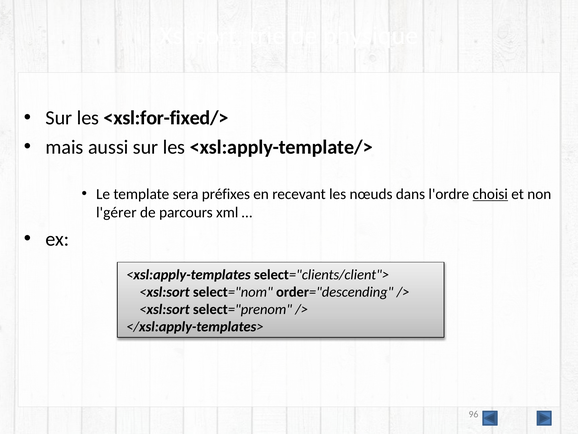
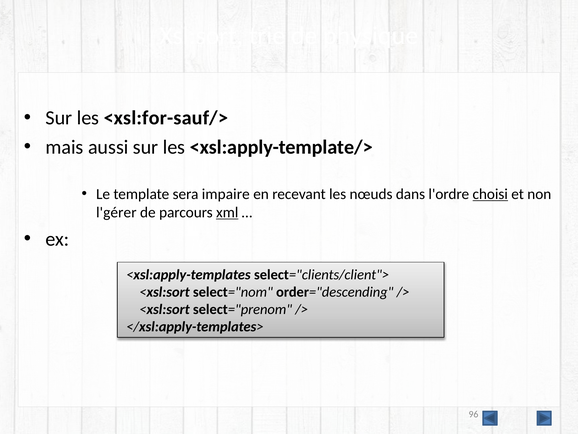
<xsl:for-fixed/>: <xsl:for-fixed/> -> <xsl:for-sauf/>
préfixes: préfixes -> impaire
xml underline: none -> present
